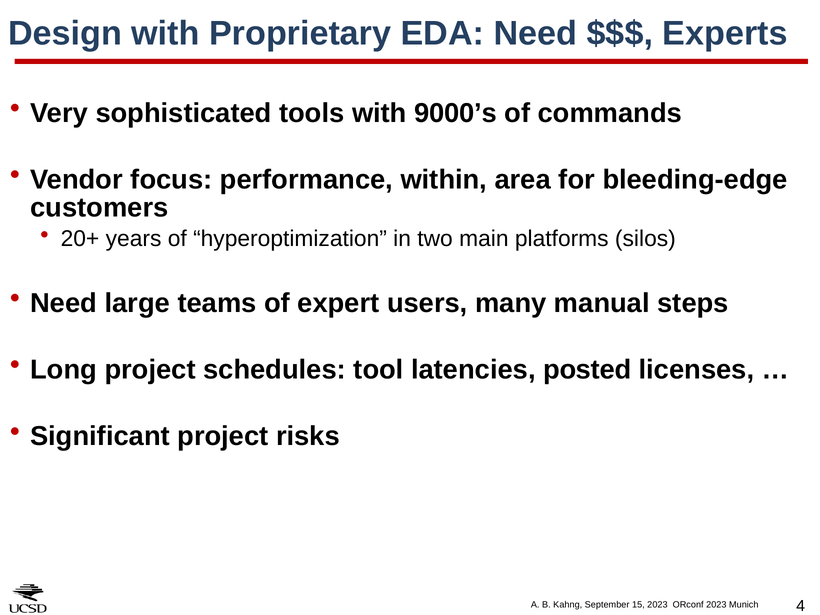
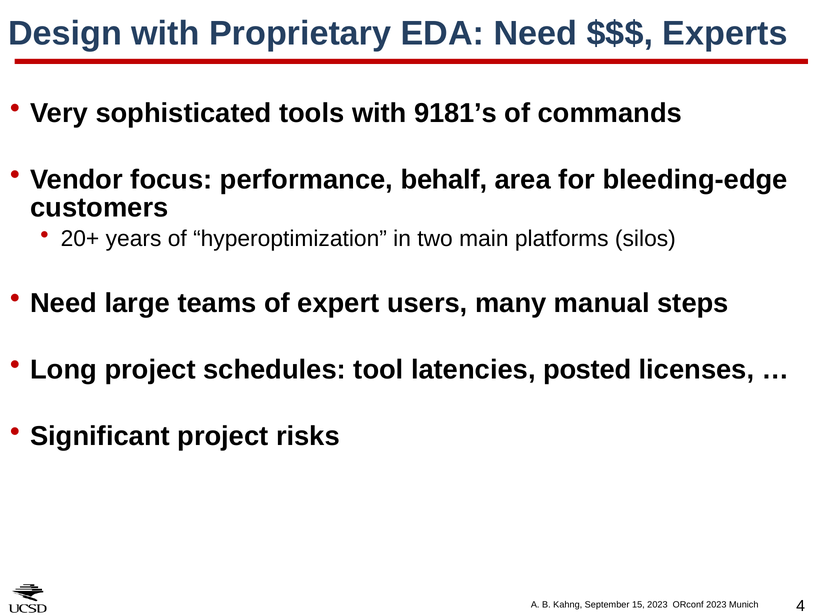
9000’s: 9000’s -> 9181’s
within: within -> behalf
